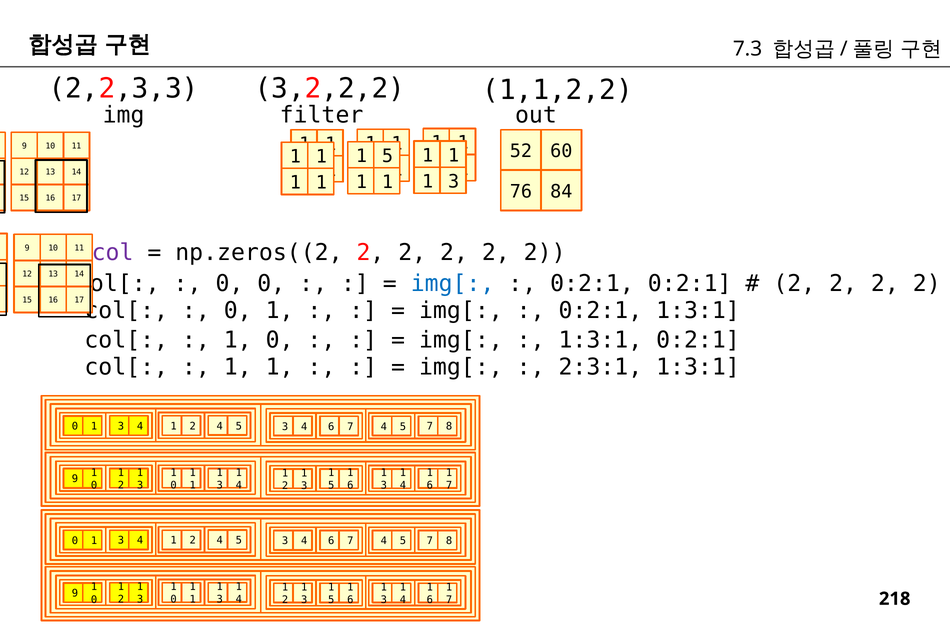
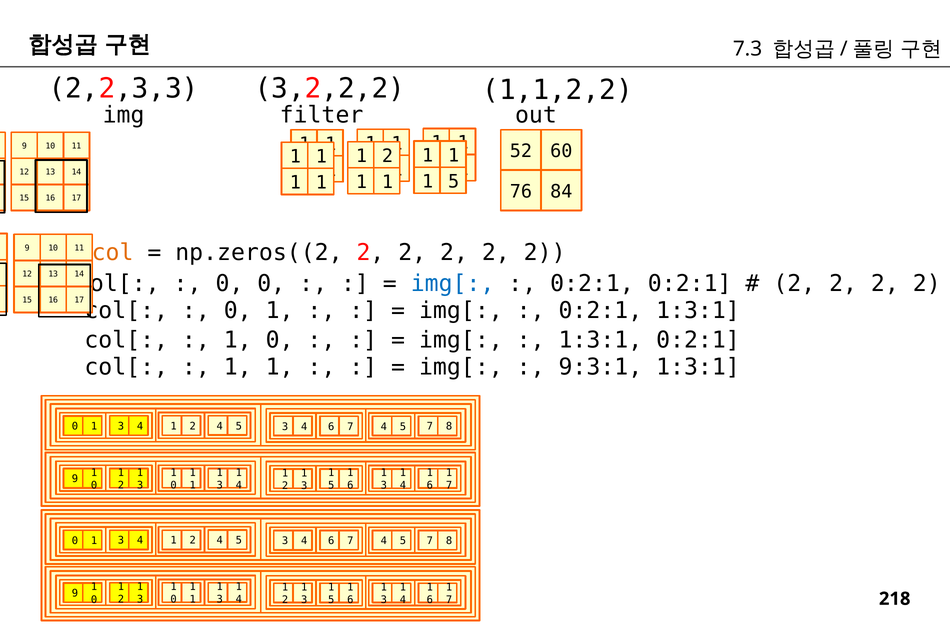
5 at (388, 156): 5 -> 2
3 at (454, 181): 3 -> 5
col colour: purple -> orange
2:3:1: 2:3:1 -> 9:3:1
